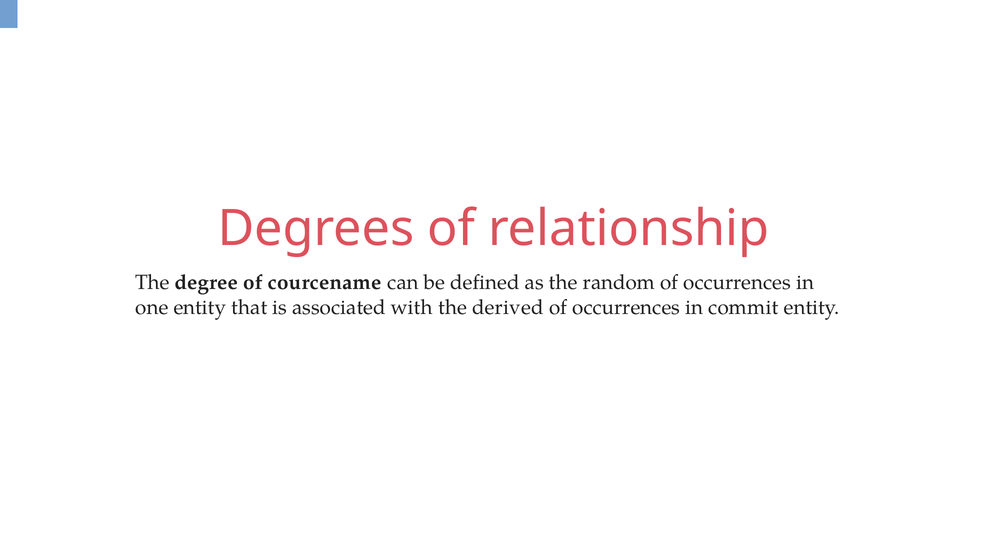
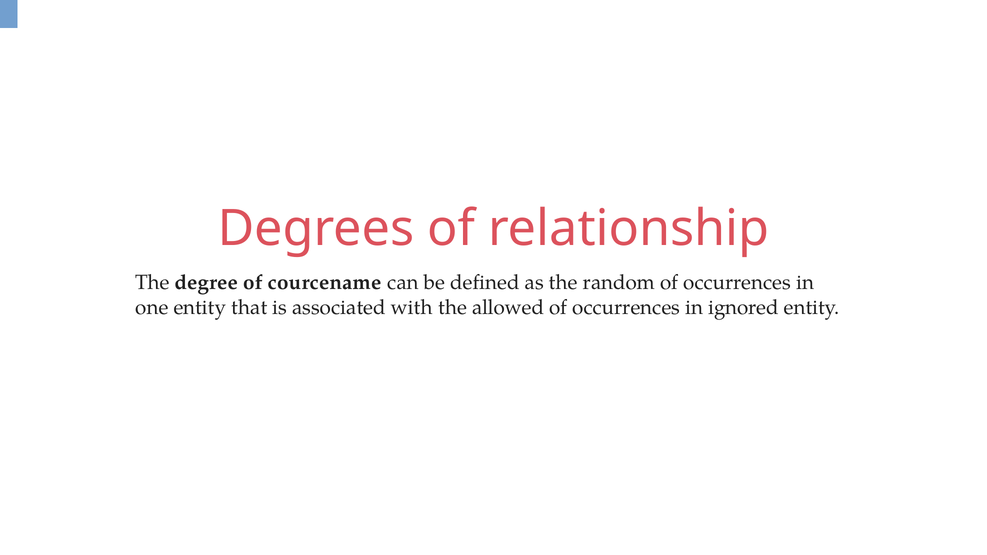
derived: derived -> allowed
commit: commit -> ignored
